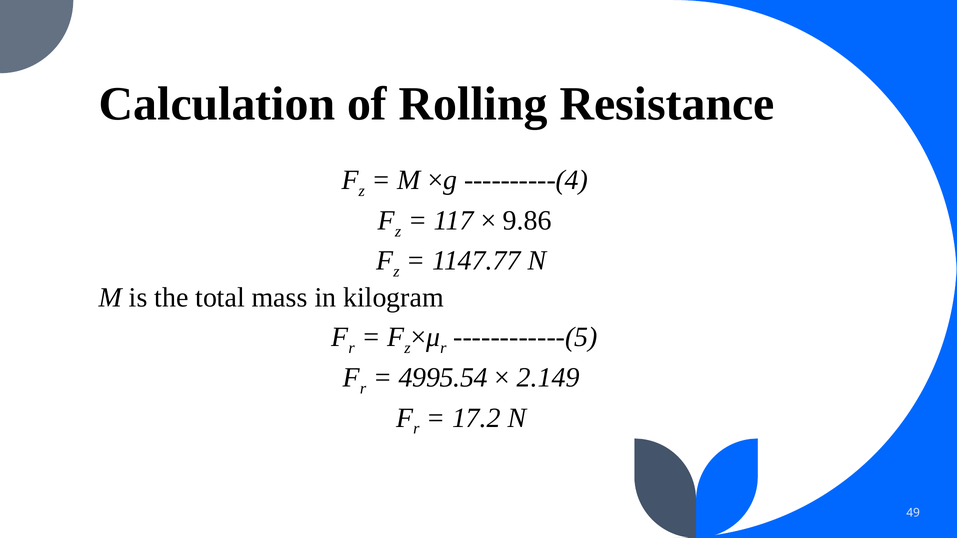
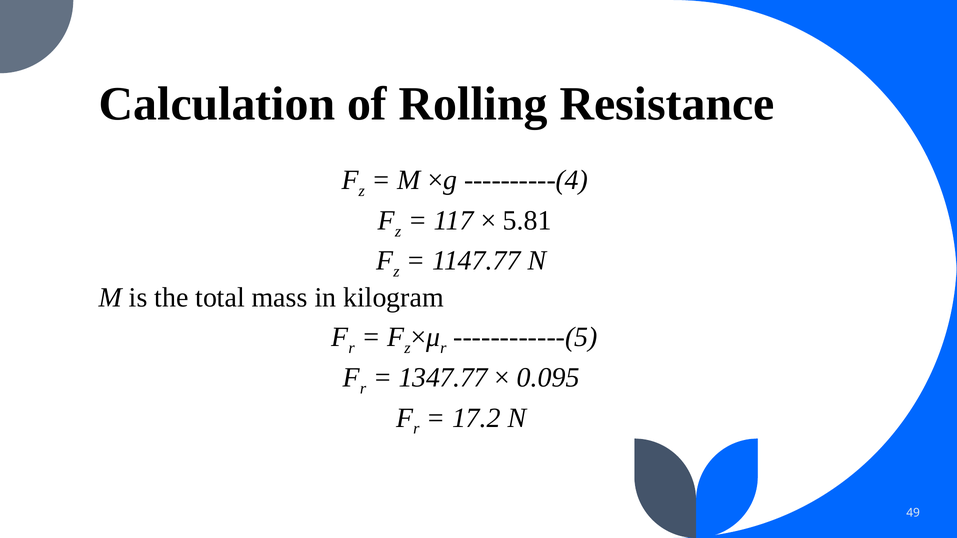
9.86: 9.86 -> 5.81
4995.54: 4995.54 -> 1347.77
2.149: 2.149 -> 0.095
